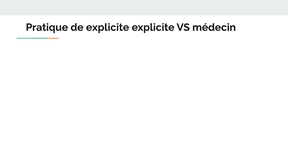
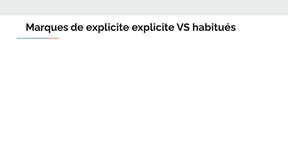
Pratique: Pratique -> Marques
médecin: médecin -> habitués
